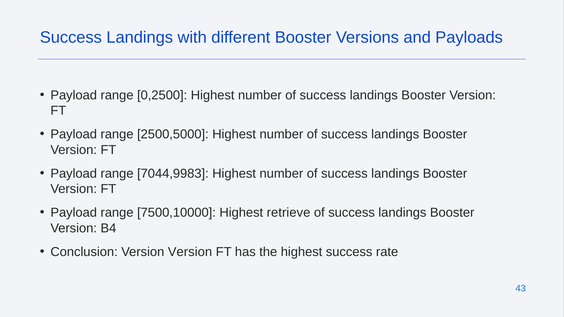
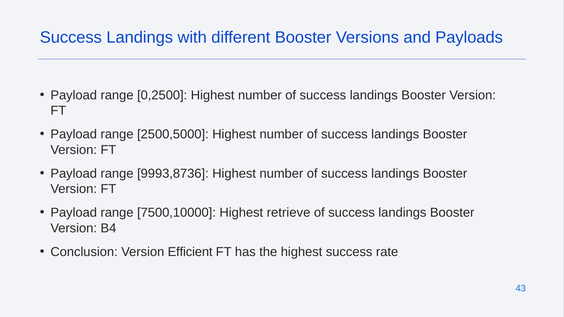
7044,9983: 7044,9983 -> 9993,8736
Version Version: Version -> Efficient
